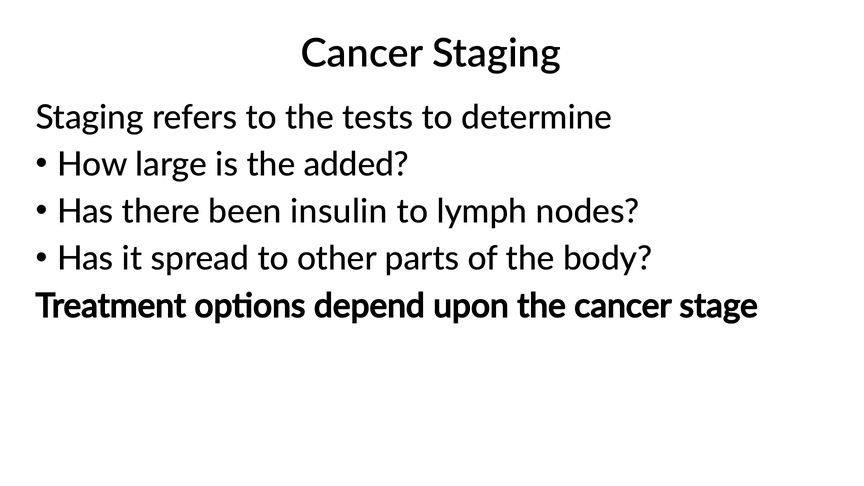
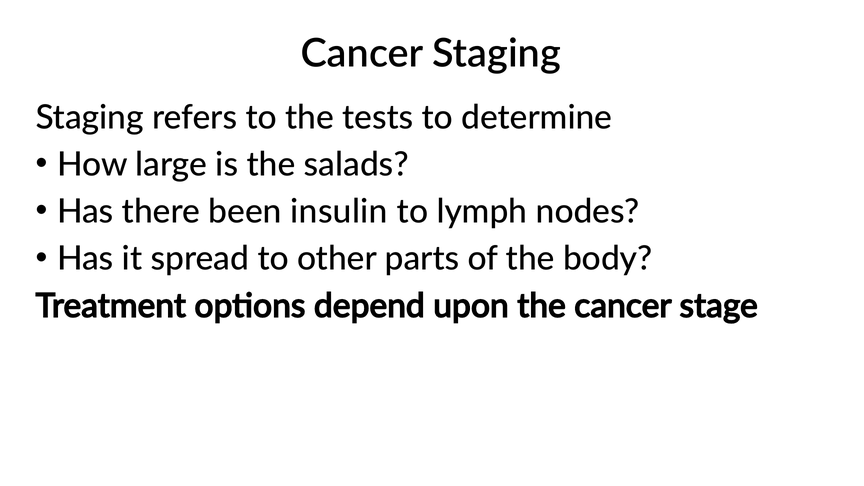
added: added -> salads
